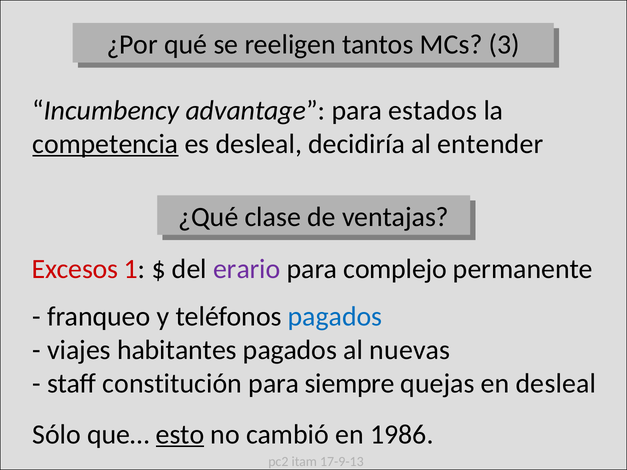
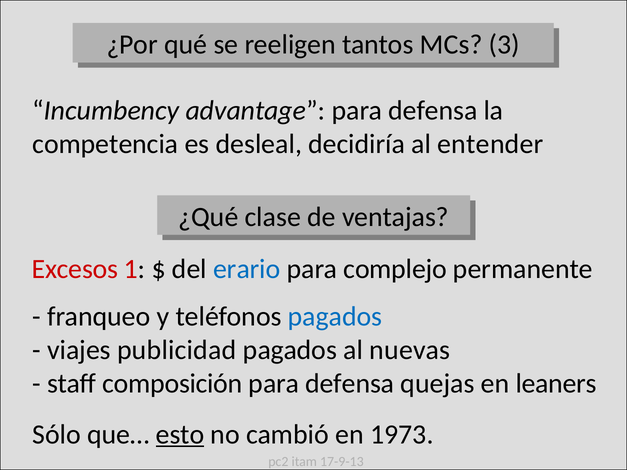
advantage para estados: estados -> defensa
competencia underline: present -> none
erario colour: purple -> blue
habitantes: habitantes -> publicidad
constitución: constitución -> composición
siempre at (350, 384): siempre -> defensa
en desleal: desleal -> leaners
1986: 1986 -> 1973
